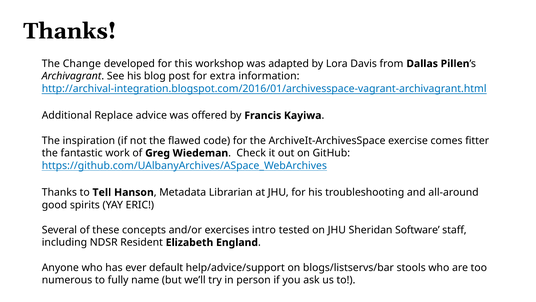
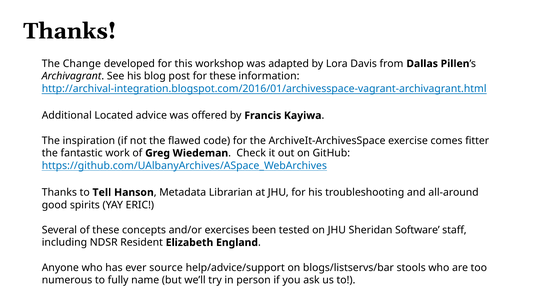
for extra: extra -> these
Replace: Replace -> Located
intro: intro -> been
default: default -> source
